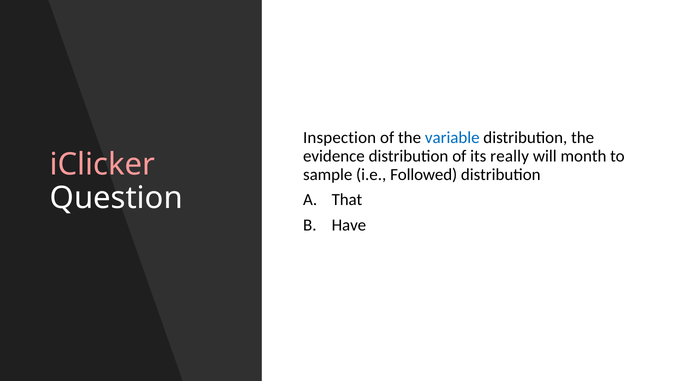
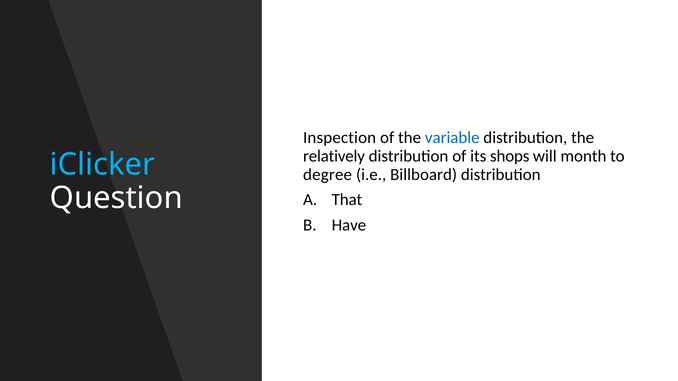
evidence: evidence -> relatively
really: really -> shops
iClicker colour: pink -> light blue
sample: sample -> degree
Followed: Followed -> Billboard
